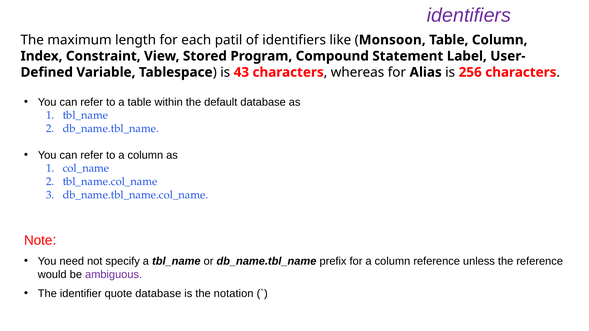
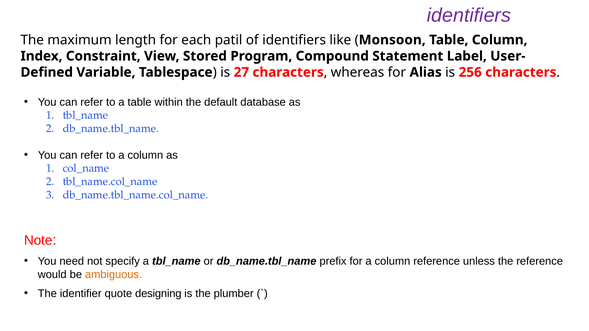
43: 43 -> 27
ambiguous colour: purple -> orange
quote database: database -> designing
notation: notation -> plumber
